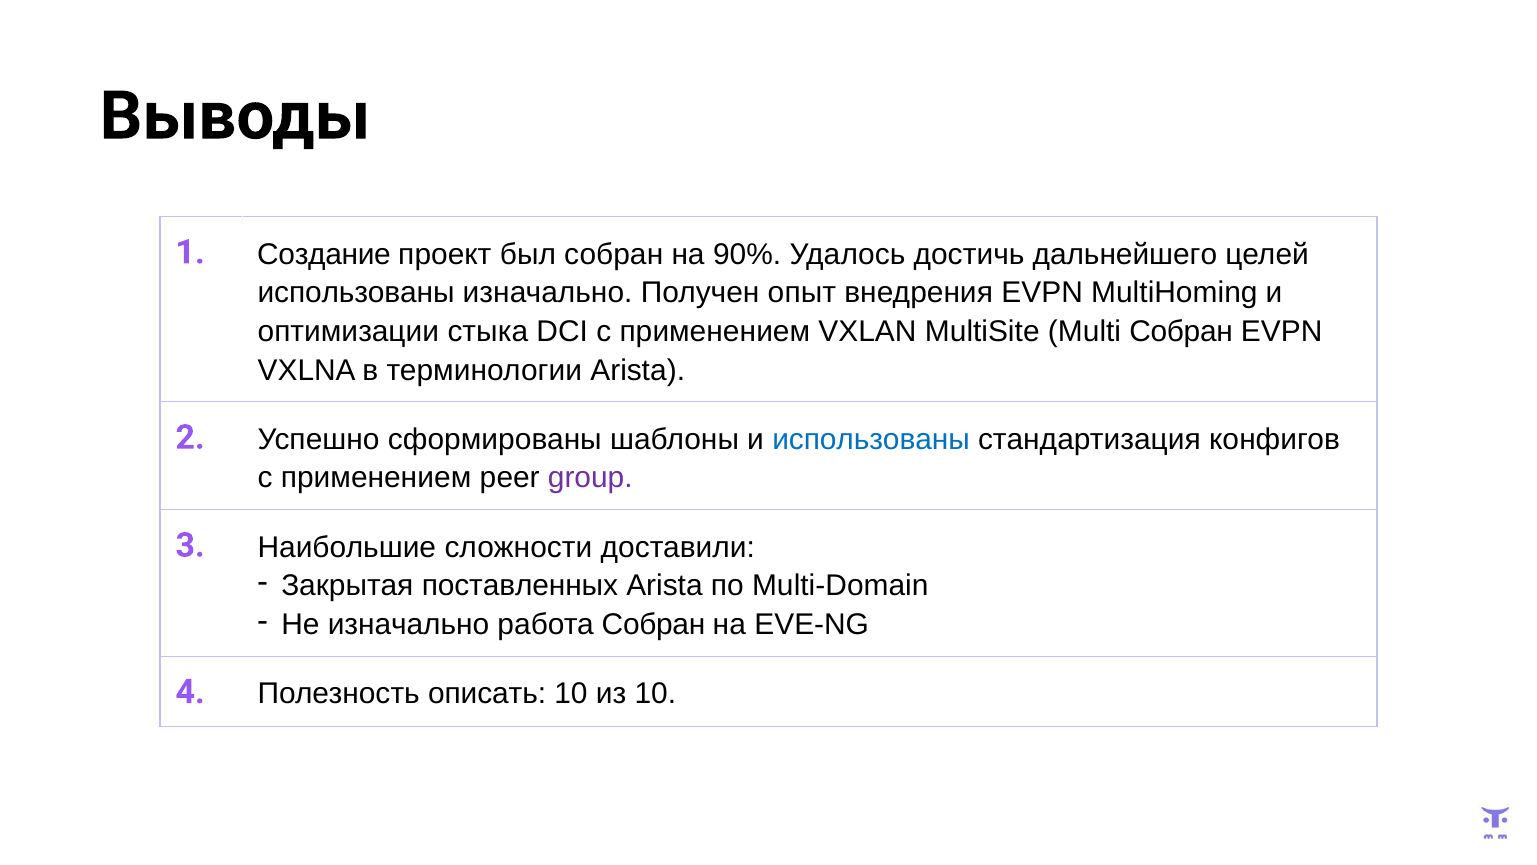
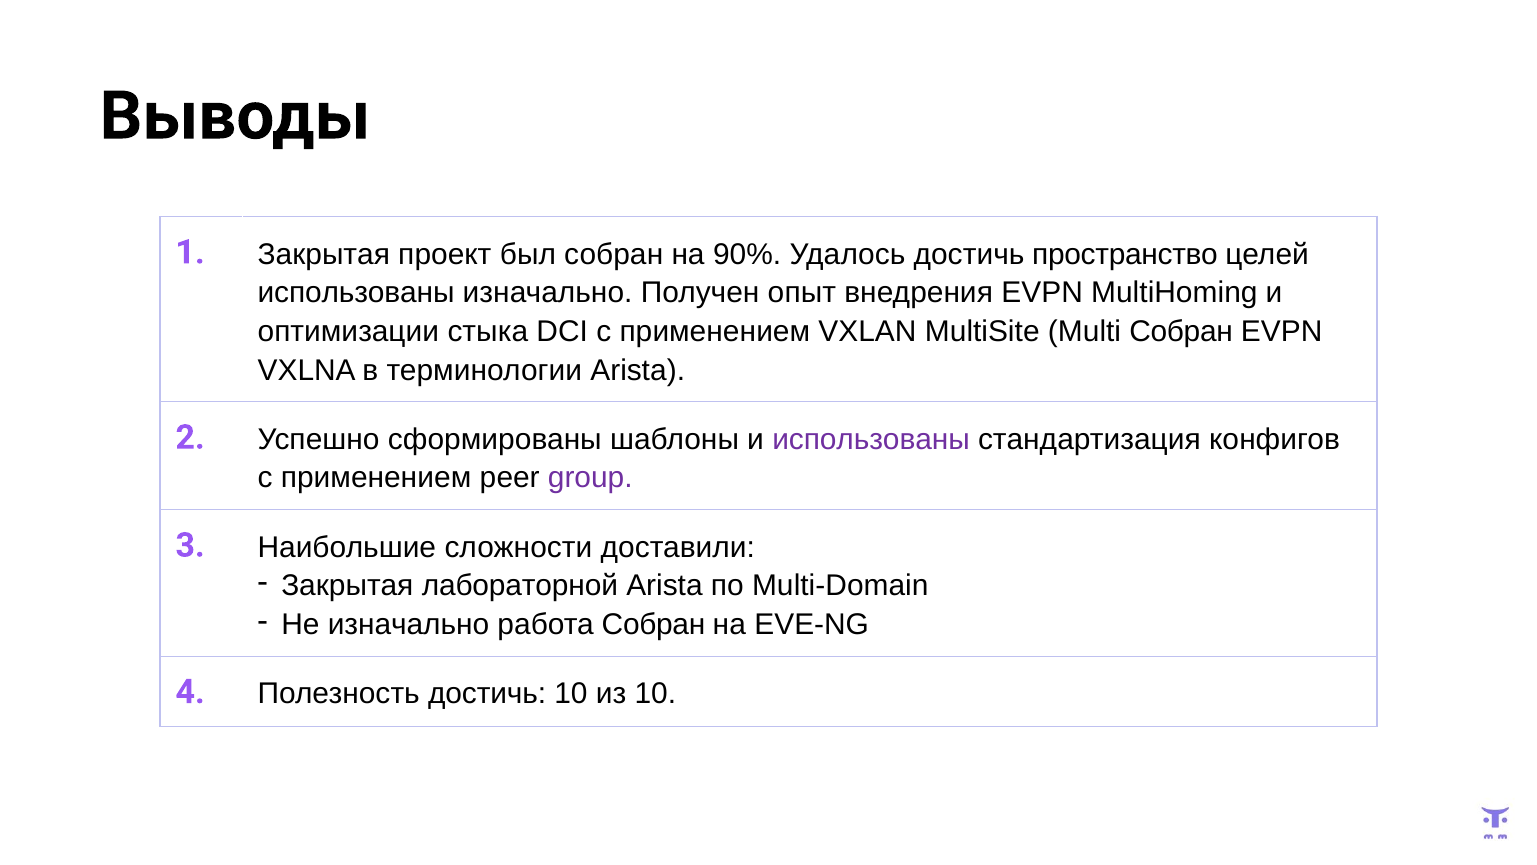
1 Создание: Создание -> Закрытая
дальнейшего: дальнейшего -> пространство
использованы at (871, 439) colour: blue -> purple
поставленных: поставленных -> лабораторной
Полезность описать: описать -> достичь
